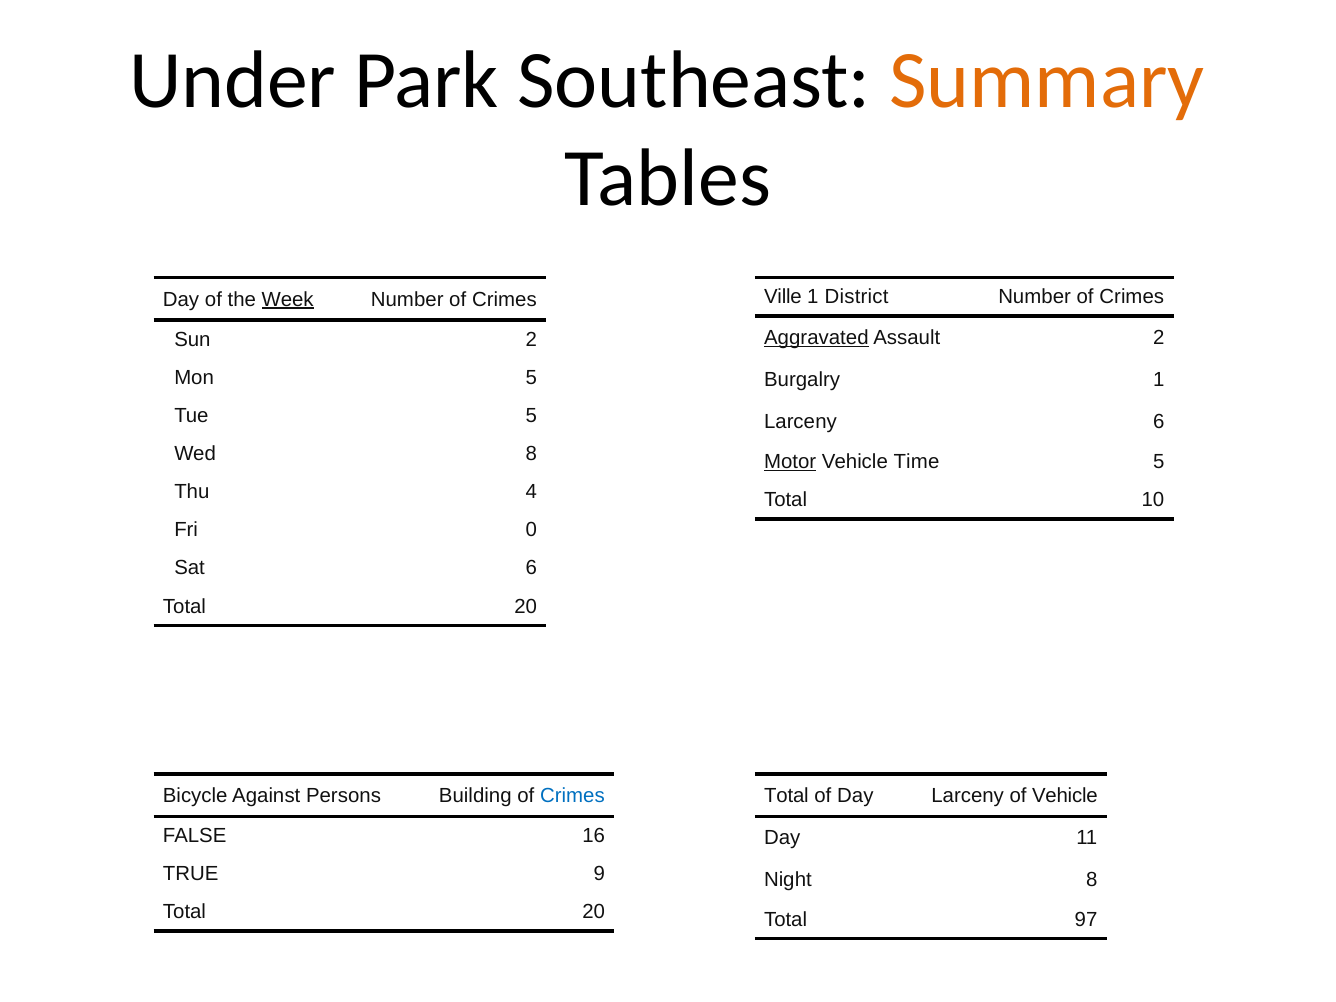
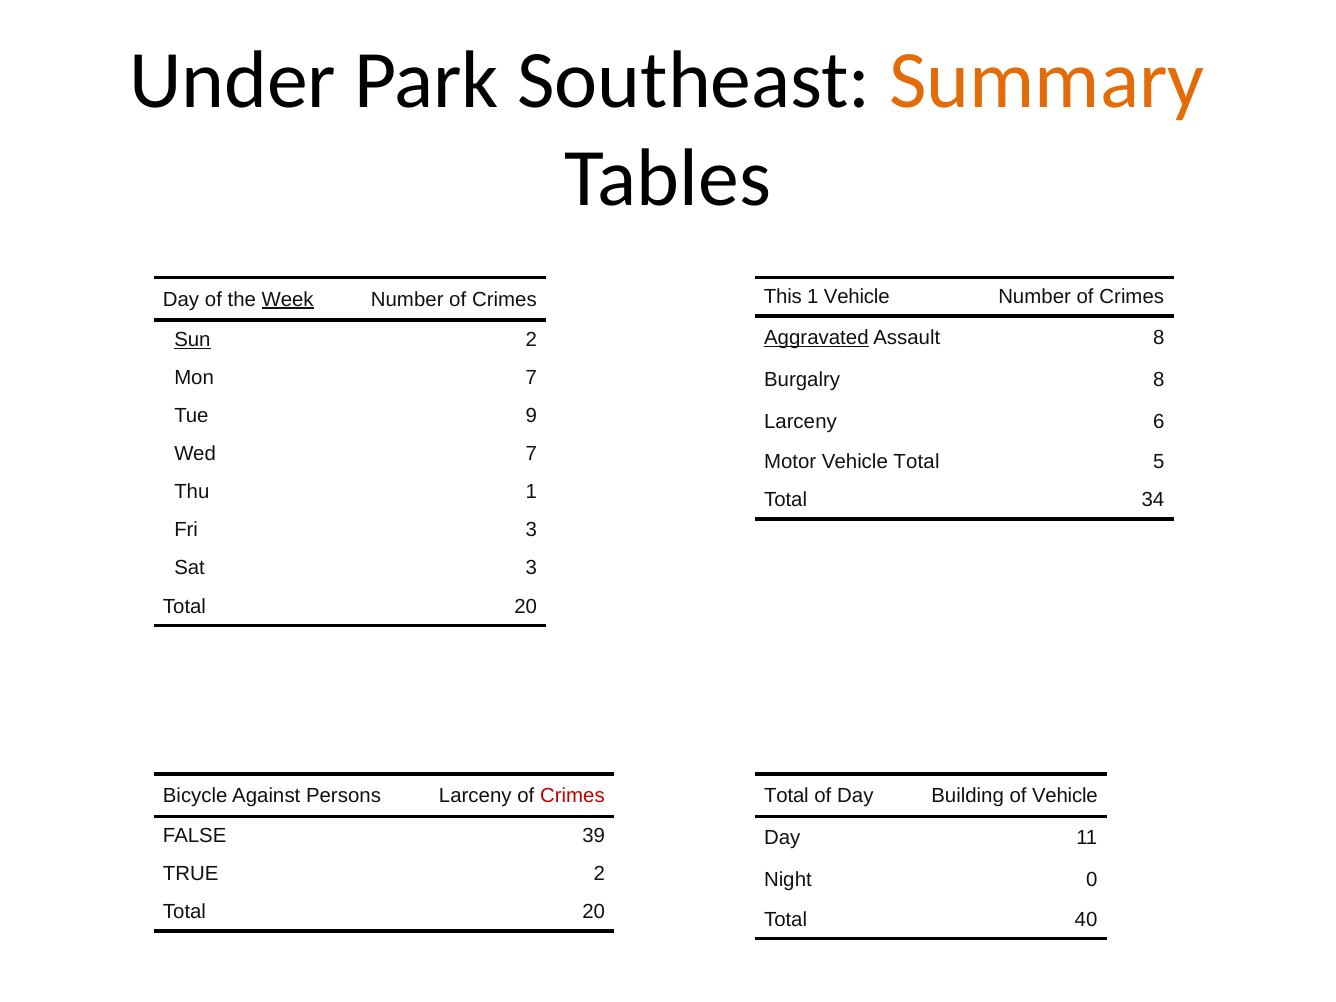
Ville: Ville -> This
1 District: District -> Vehicle
Assault 2: 2 -> 8
Sun underline: none -> present
Mon 5: 5 -> 7
Burgalry 1: 1 -> 8
Tue 5: 5 -> 9
Wed 8: 8 -> 7
Motor underline: present -> none
Vehicle Time: Time -> Total
Thu 4: 4 -> 1
10: 10 -> 34
Fri 0: 0 -> 3
Sat 6: 6 -> 3
Persons Building: Building -> Larceny
Crimes at (572, 795) colour: blue -> red
Day Larceny: Larceny -> Building
16: 16 -> 39
TRUE 9: 9 -> 2
Night 8: 8 -> 0
97: 97 -> 40
